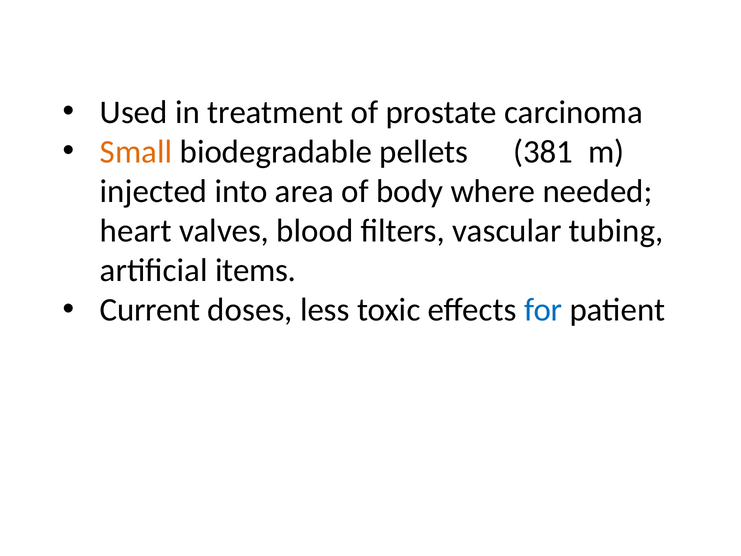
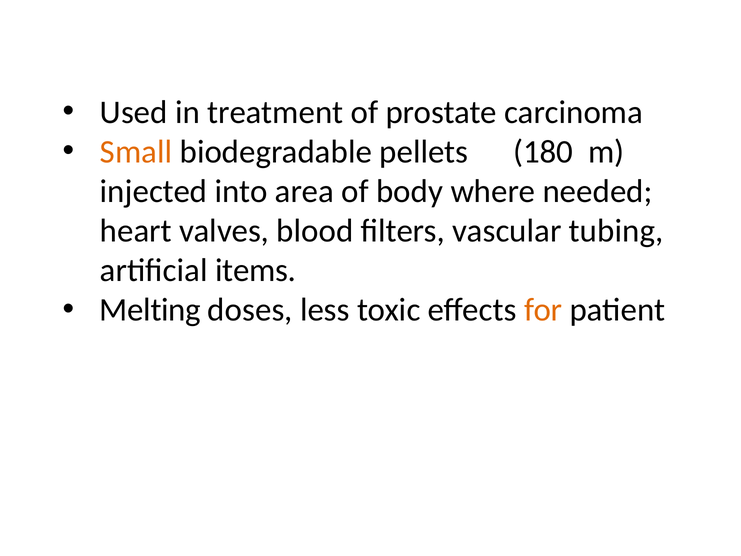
381: 381 -> 180
Current: Current -> Melting
for colour: blue -> orange
